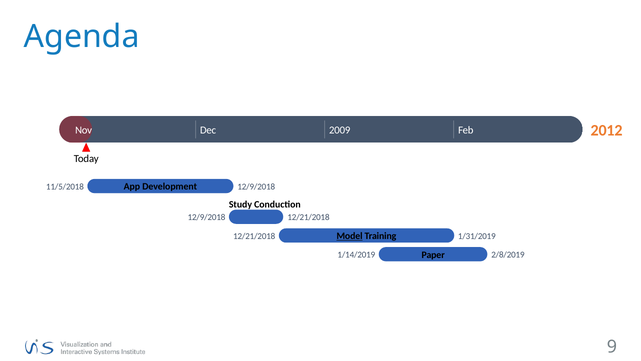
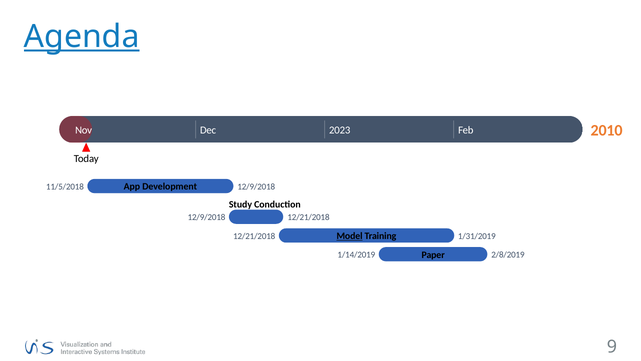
Agenda underline: none -> present
2012: 2012 -> 2010
2009: 2009 -> 2023
